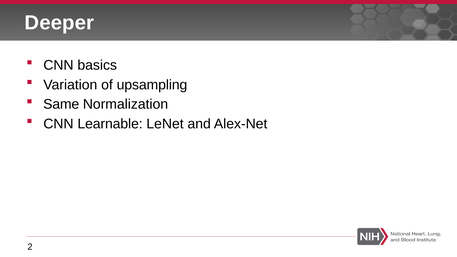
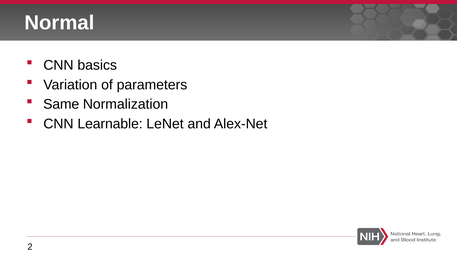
Deeper: Deeper -> Normal
upsampling: upsampling -> parameters
